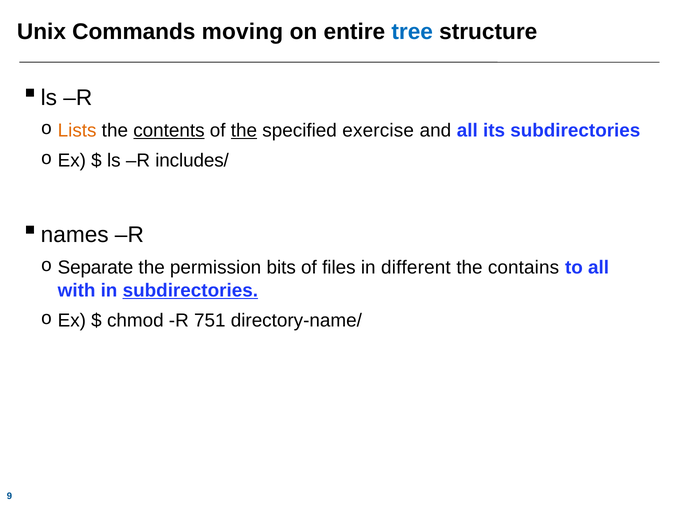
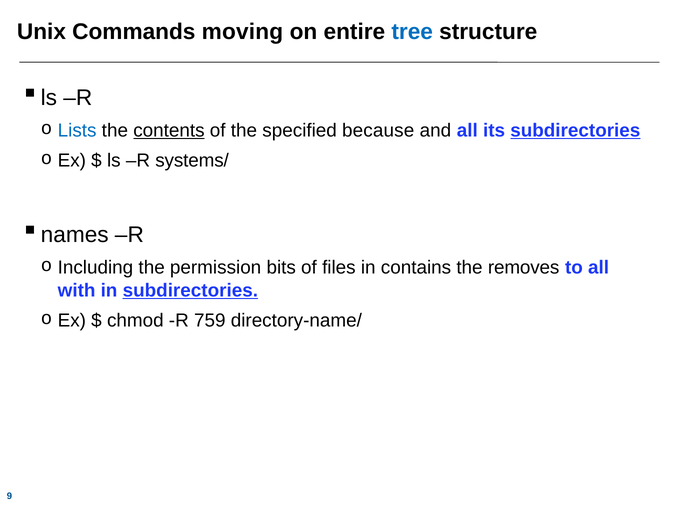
Lists colour: orange -> blue
the at (244, 131) underline: present -> none
exercise: exercise -> because
subdirectories at (575, 131) underline: none -> present
includes/: includes/ -> systems/
Separate: Separate -> Including
different: different -> contains
contains: contains -> removes
751: 751 -> 759
